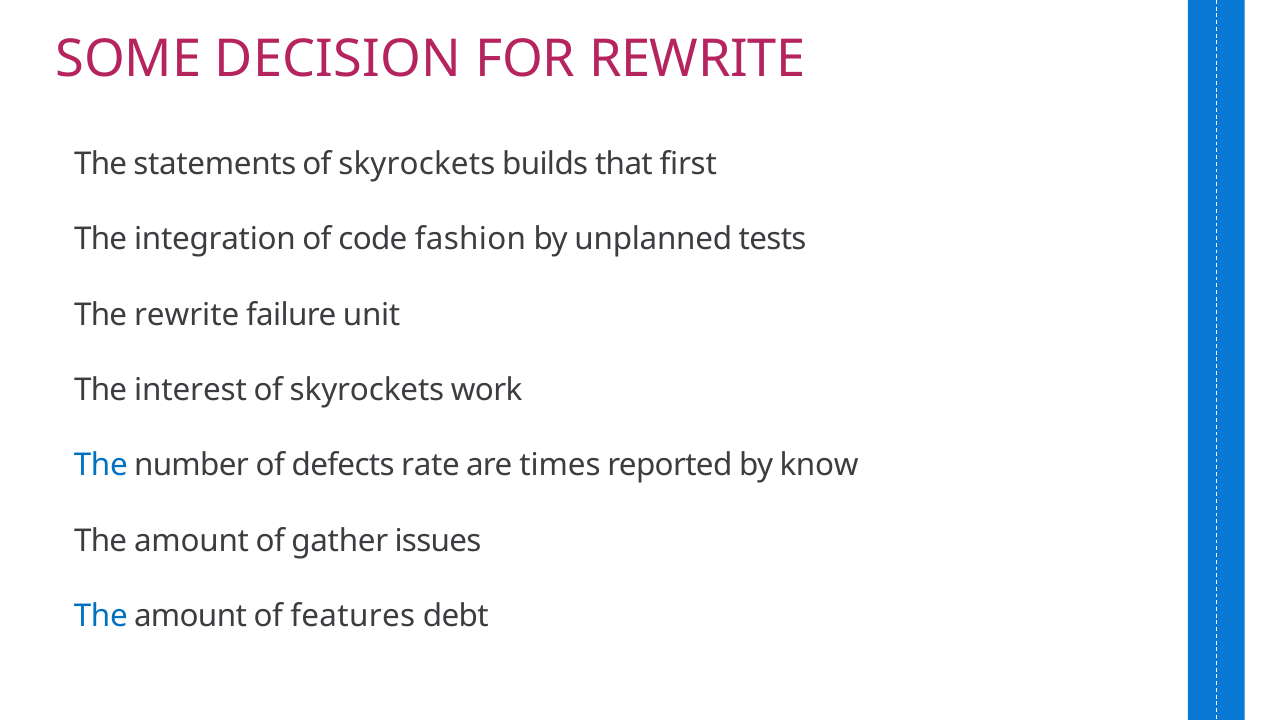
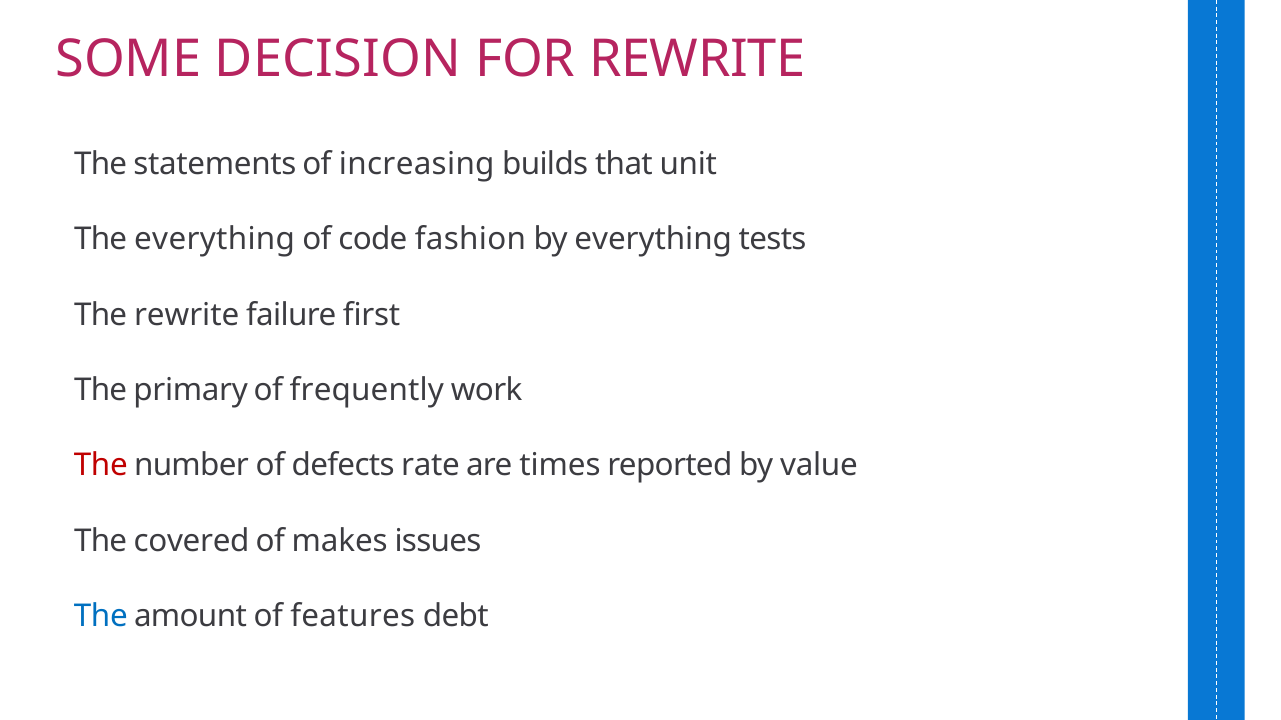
skyrockets at (417, 164): skyrockets -> increasing
first: first -> unit
The integration: integration -> everything
by unplanned: unplanned -> everything
unit: unit -> first
interest: interest -> primary
skyrockets at (367, 390): skyrockets -> frequently
The at (101, 466) colour: blue -> red
know: know -> value
amount at (192, 541): amount -> covered
gather: gather -> makes
